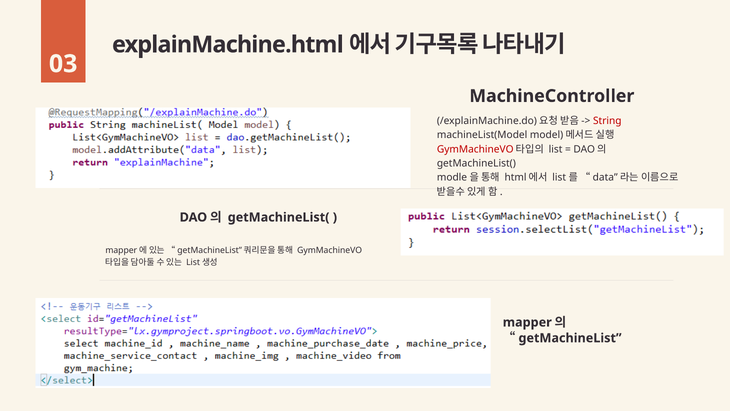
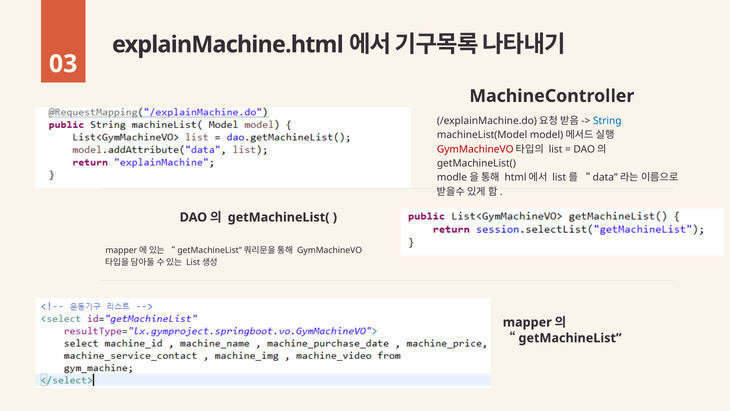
String colour: red -> blue
